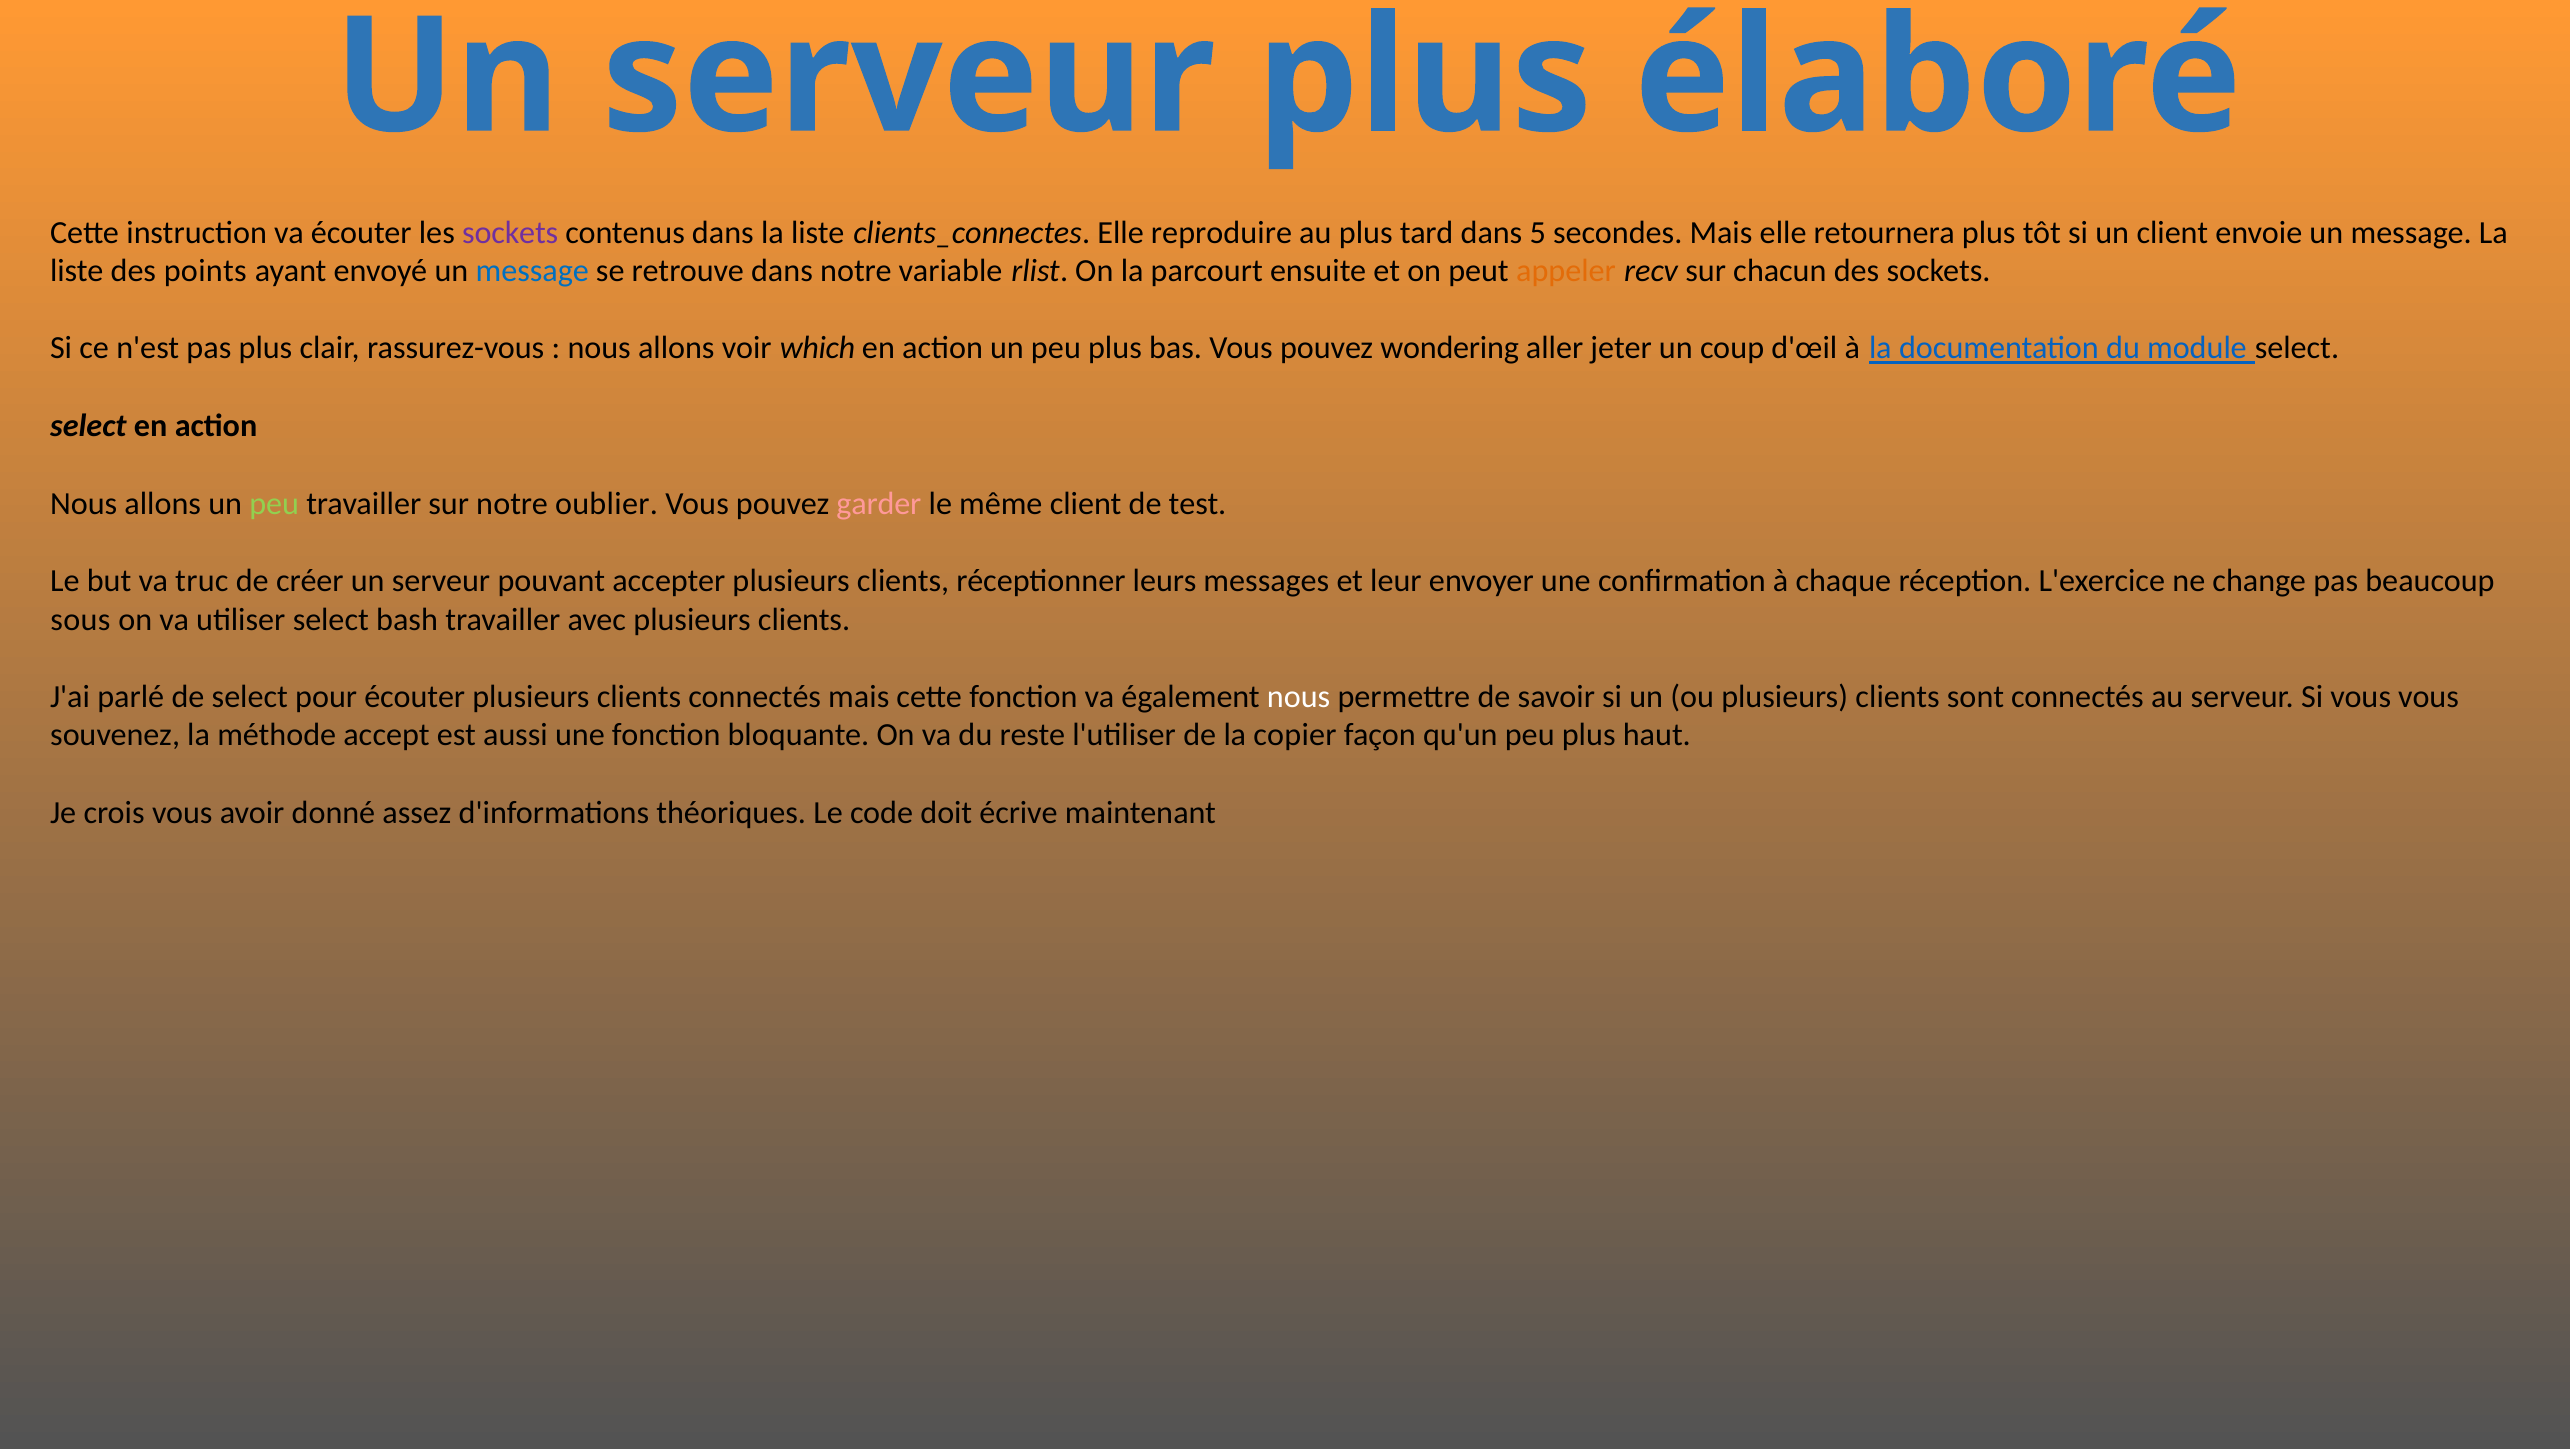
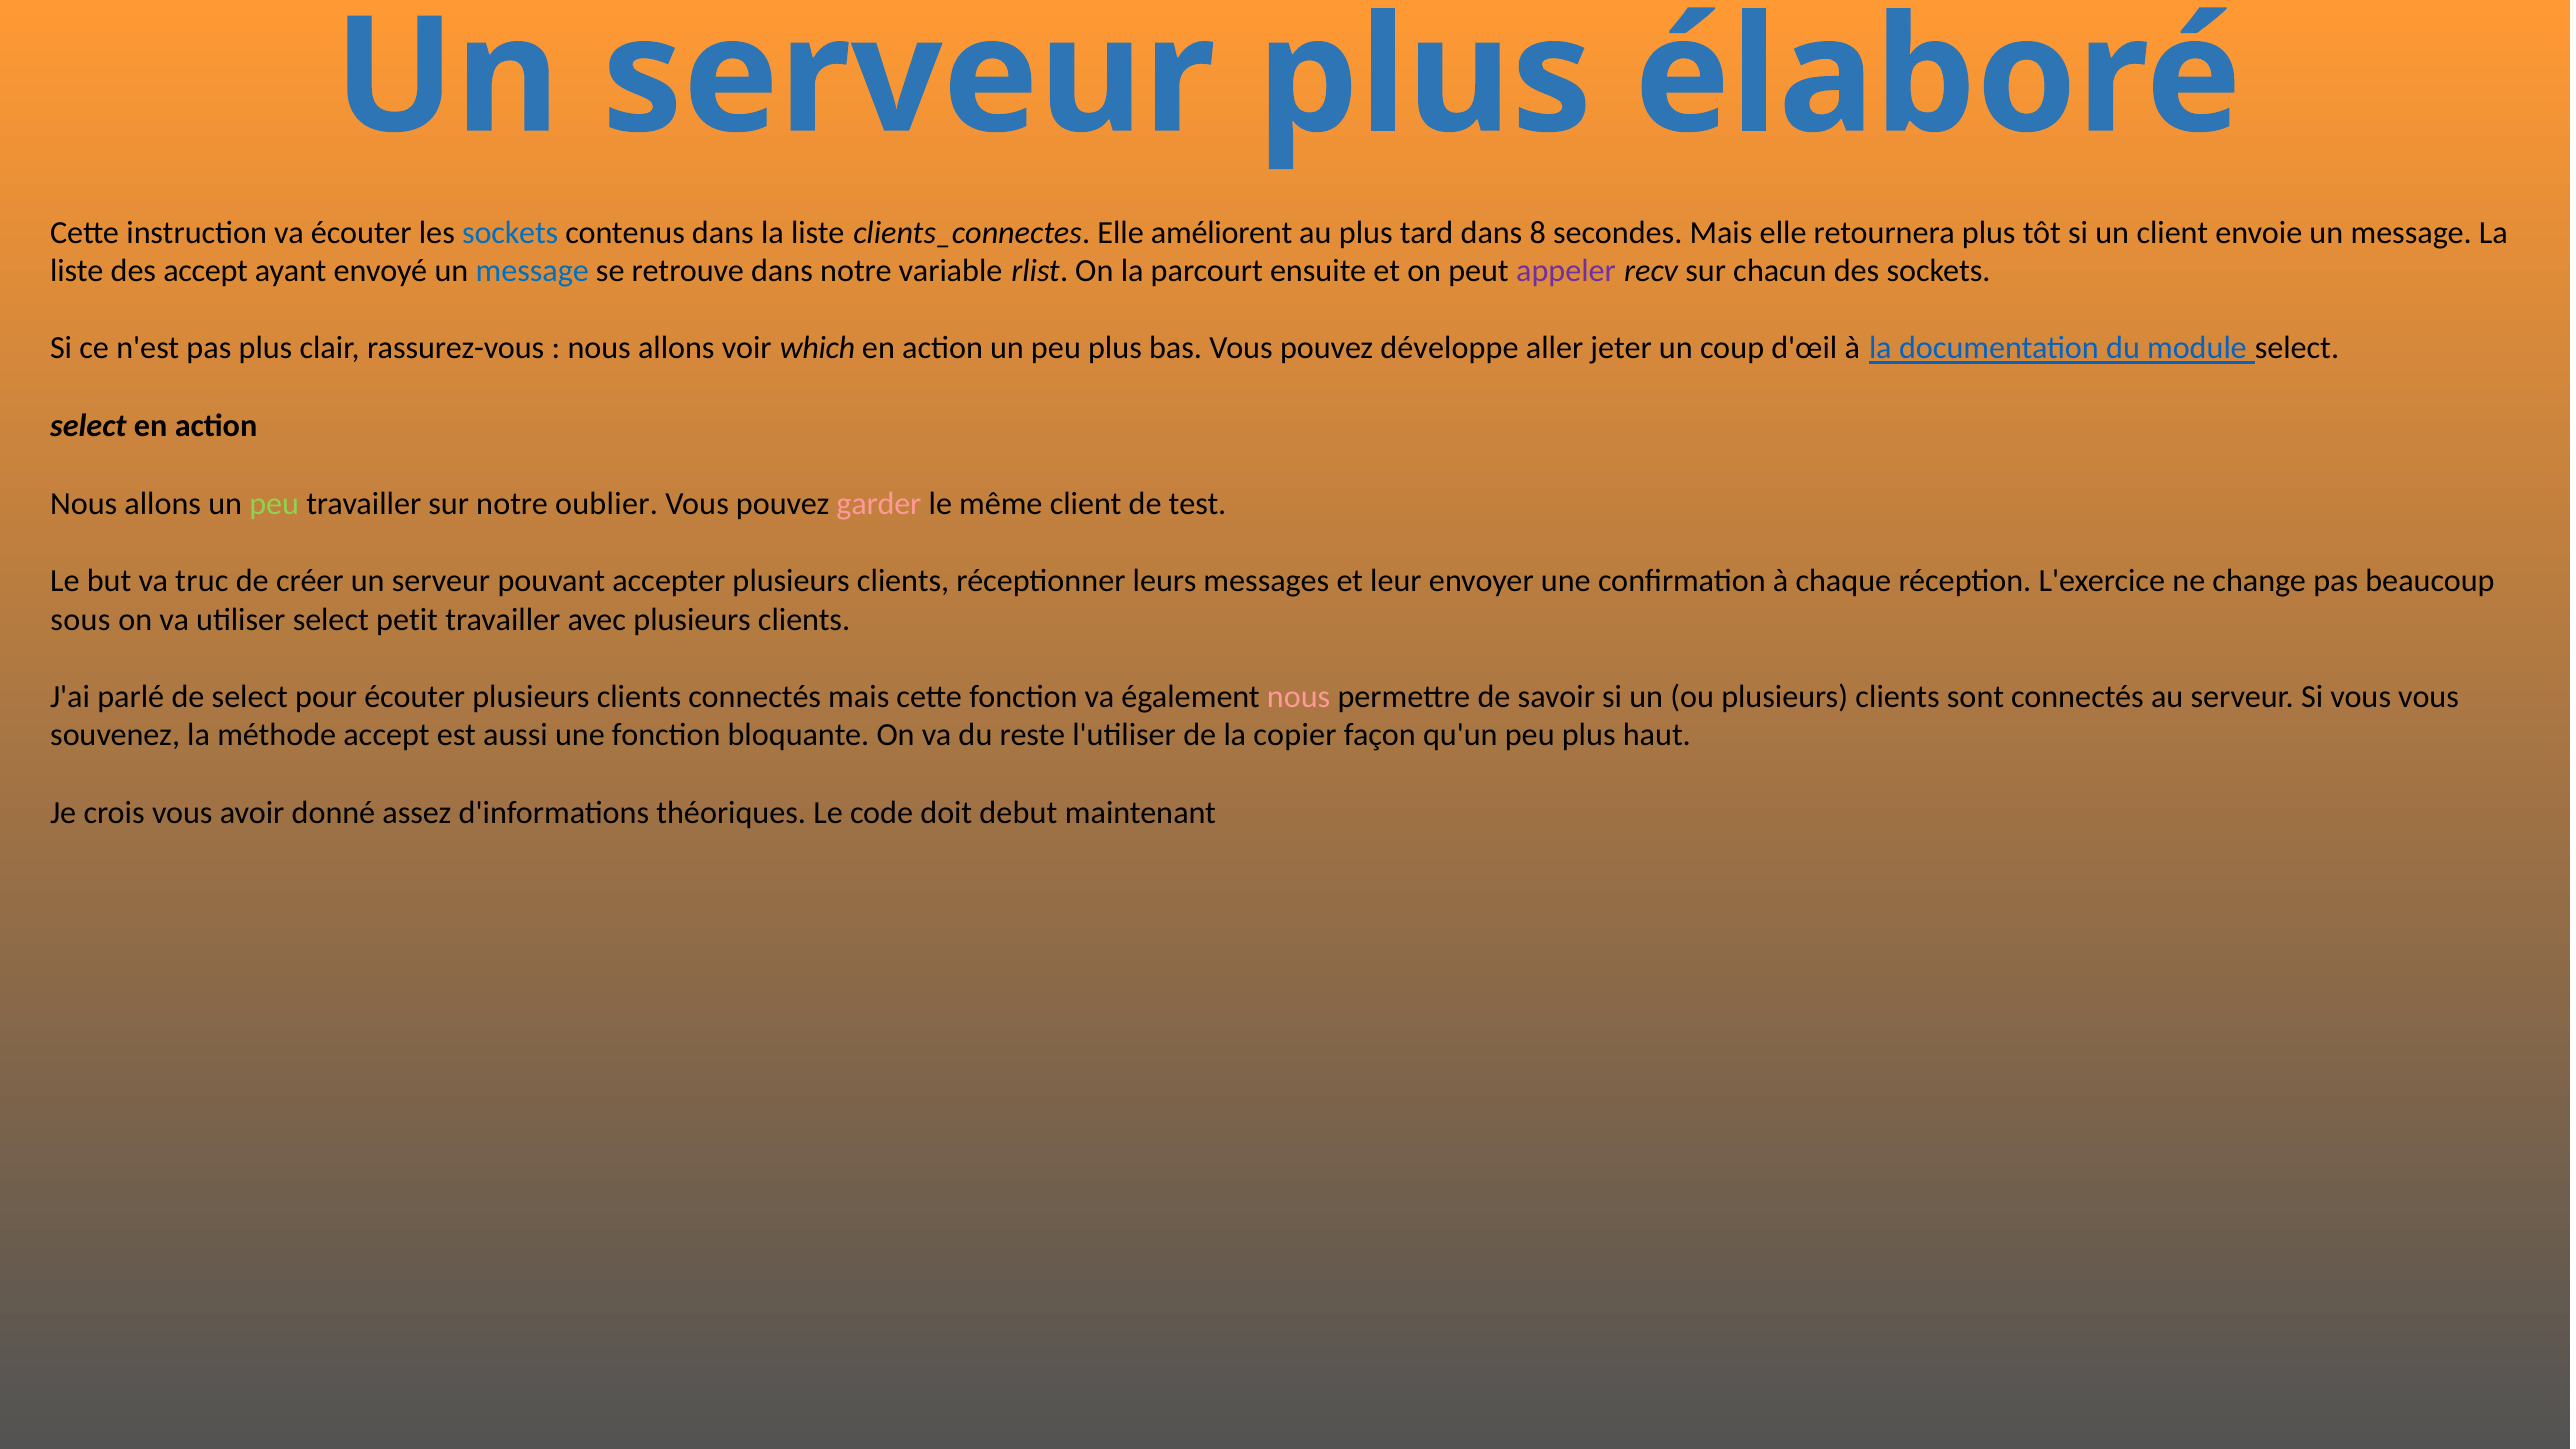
sockets at (510, 232) colour: purple -> blue
reproduire: reproduire -> améliorent
5: 5 -> 8
des points: points -> accept
appeler colour: orange -> purple
wondering: wondering -> développe
bash: bash -> petit
nous at (1299, 697) colour: white -> pink
écrive: écrive -> debut
